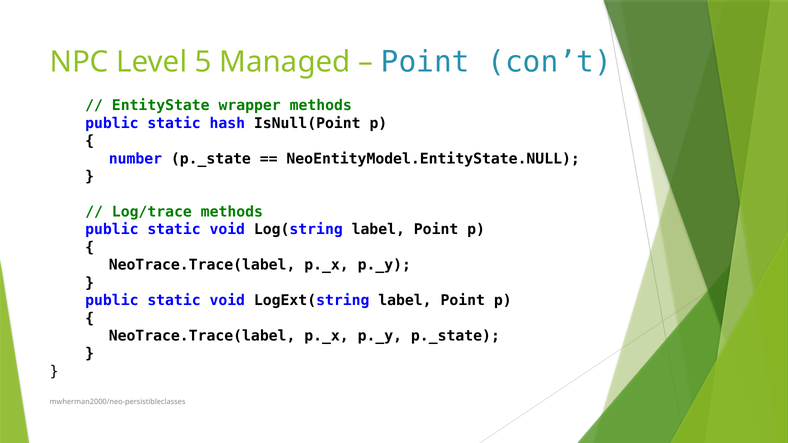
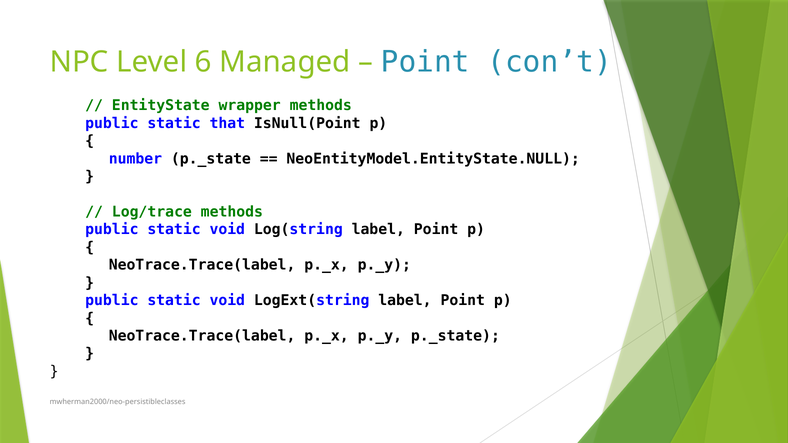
5: 5 -> 6
hash: hash -> that
